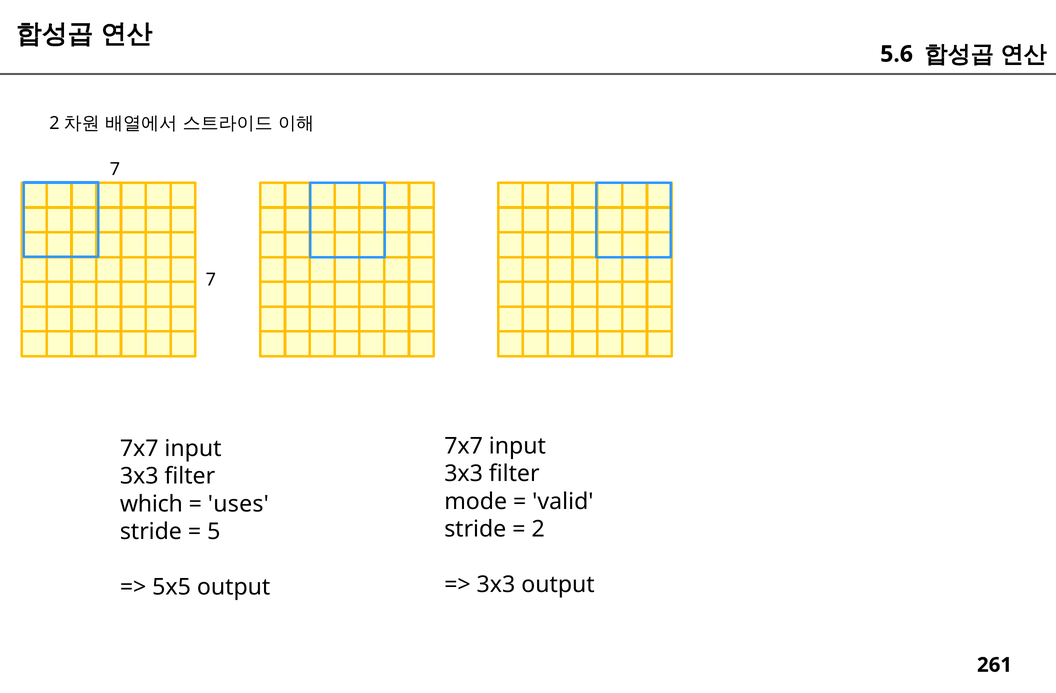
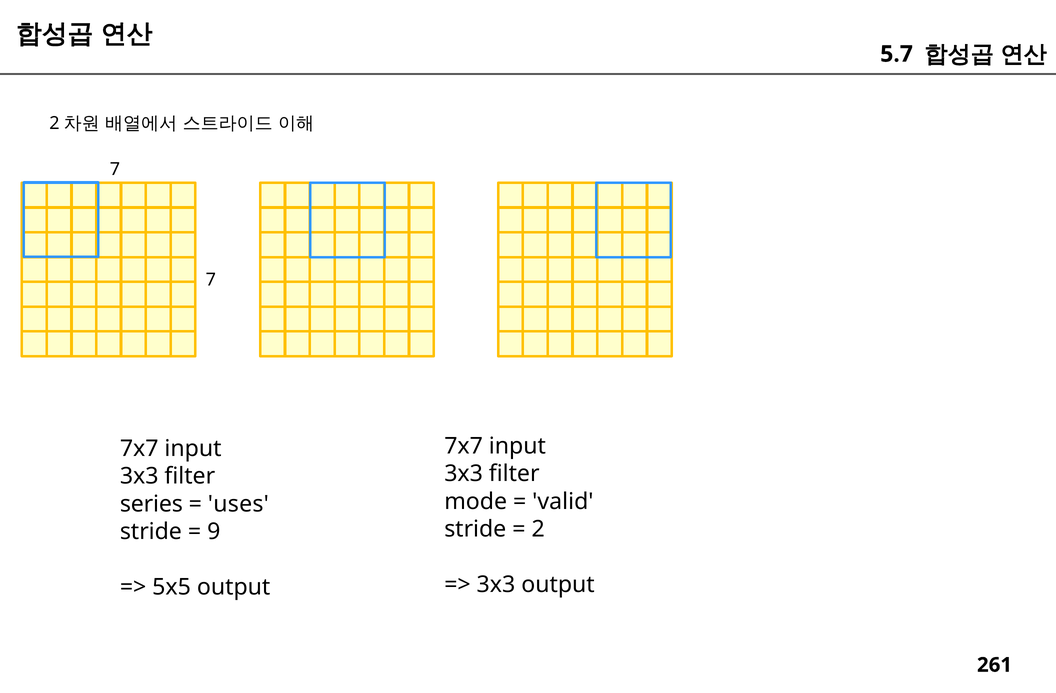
5.6: 5.6 -> 5.7
which: which -> series
5: 5 -> 9
